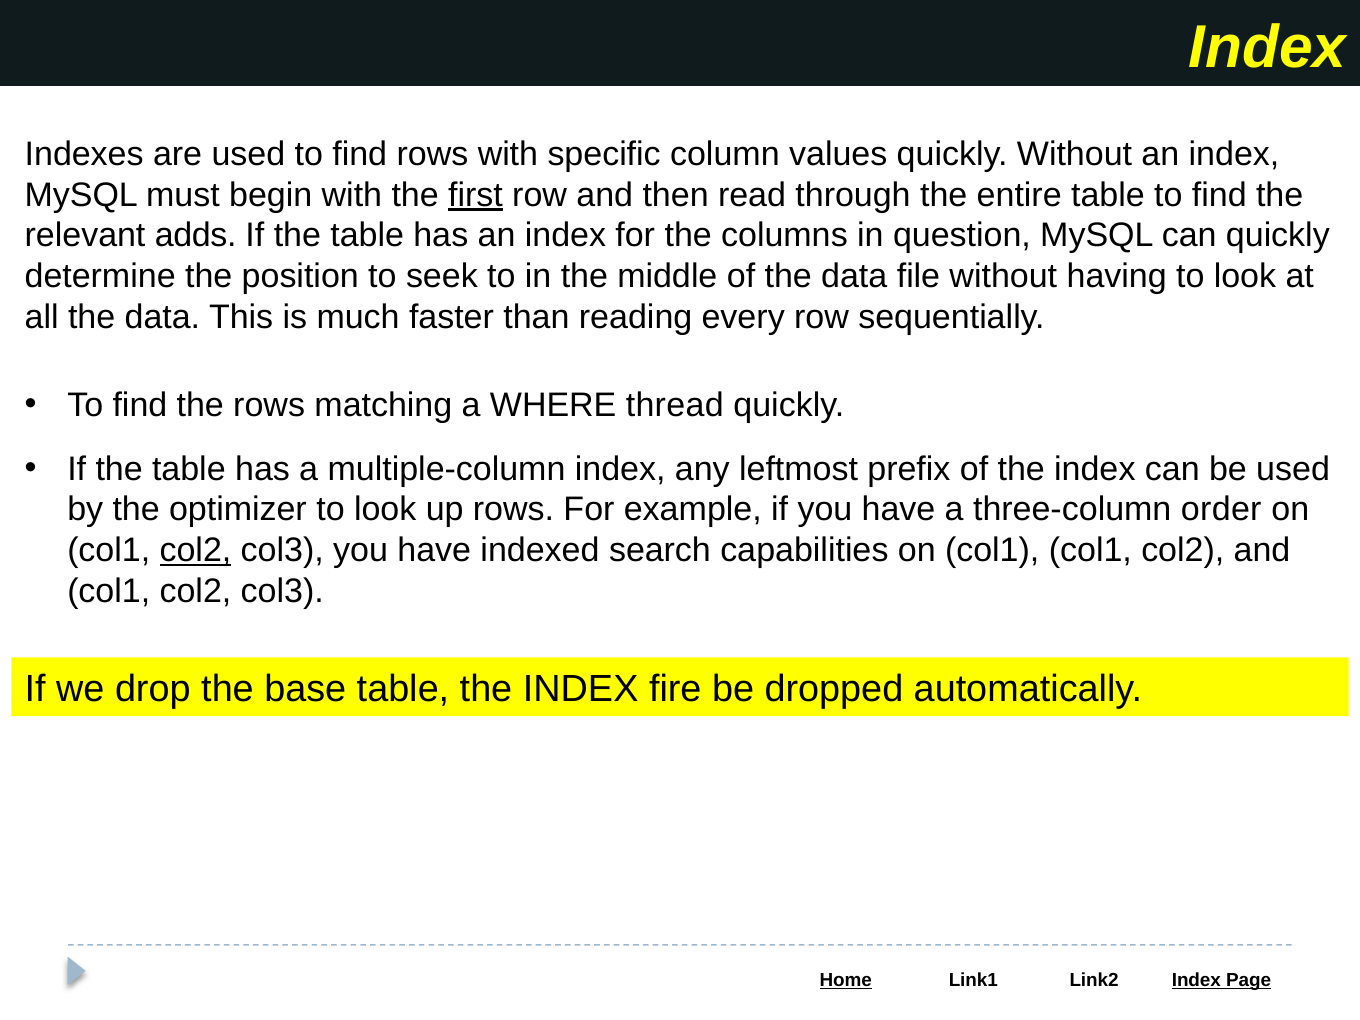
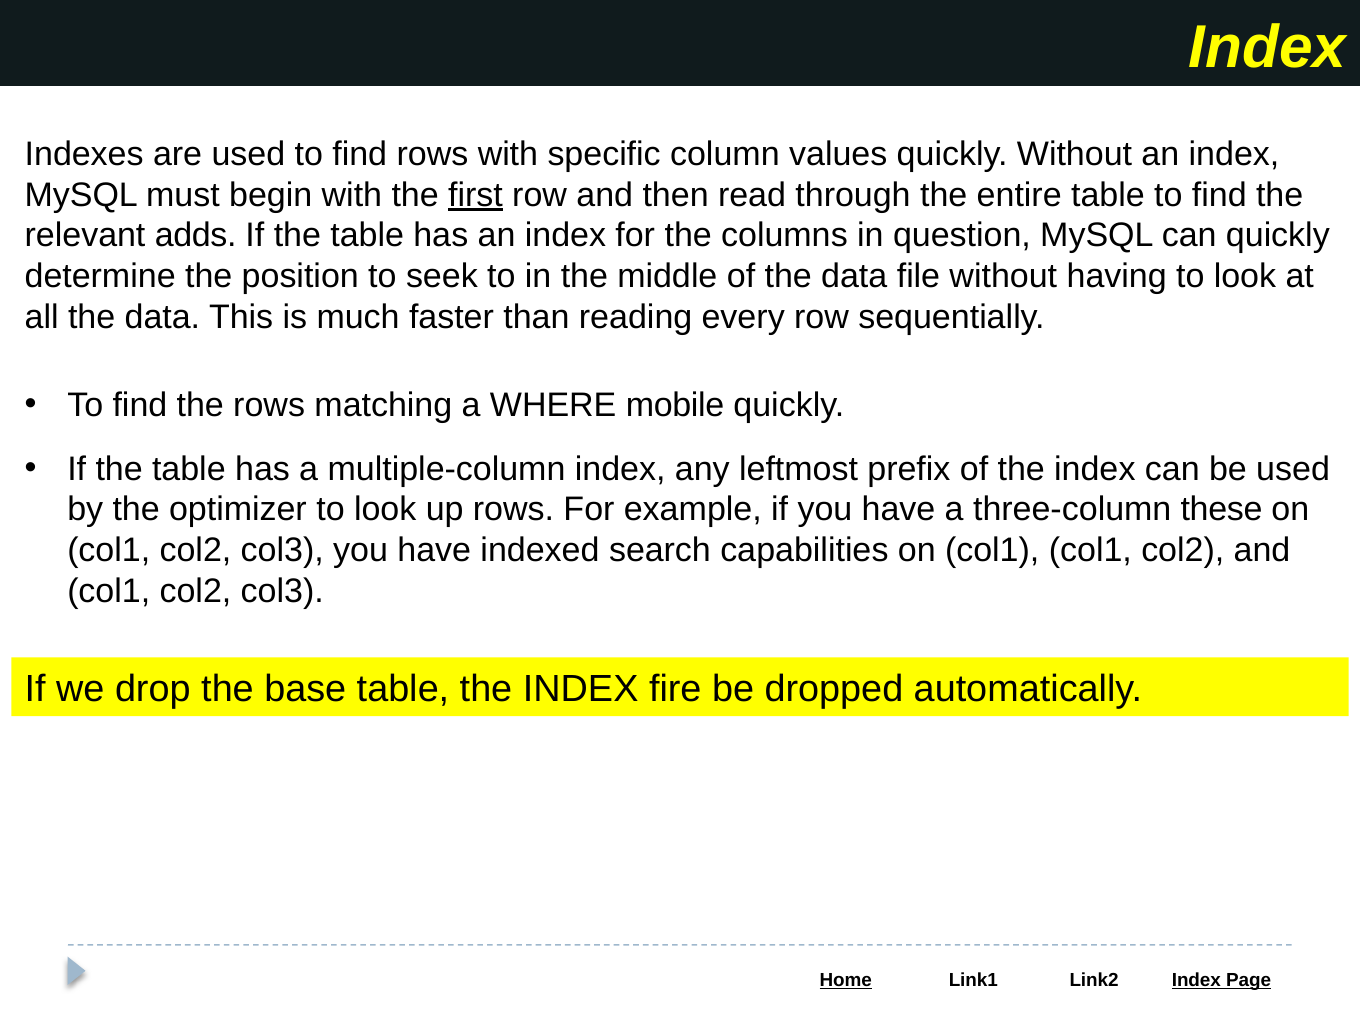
thread: thread -> mobile
order: order -> these
col2 at (195, 550) underline: present -> none
